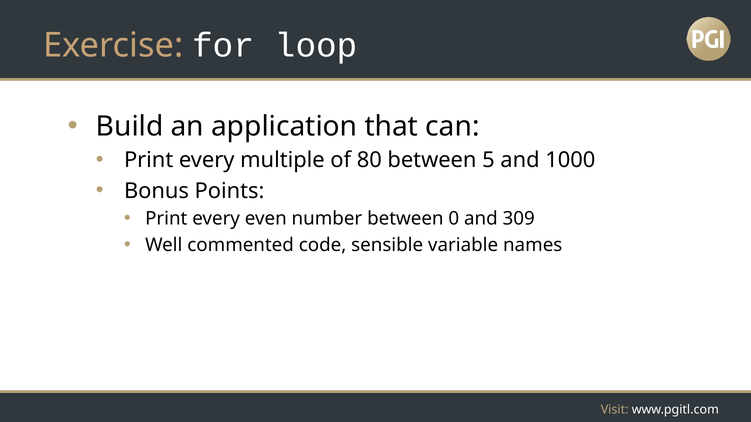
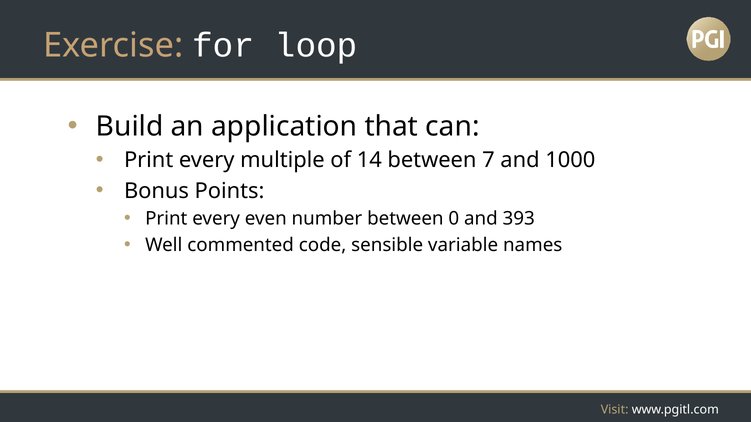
80: 80 -> 14
5: 5 -> 7
309: 309 -> 393
